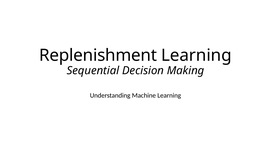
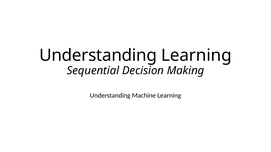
Replenishment at (98, 56): Replenishment -> Understanding
